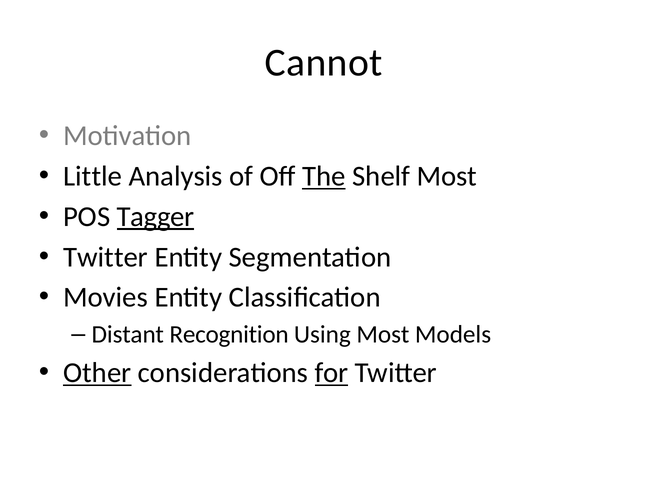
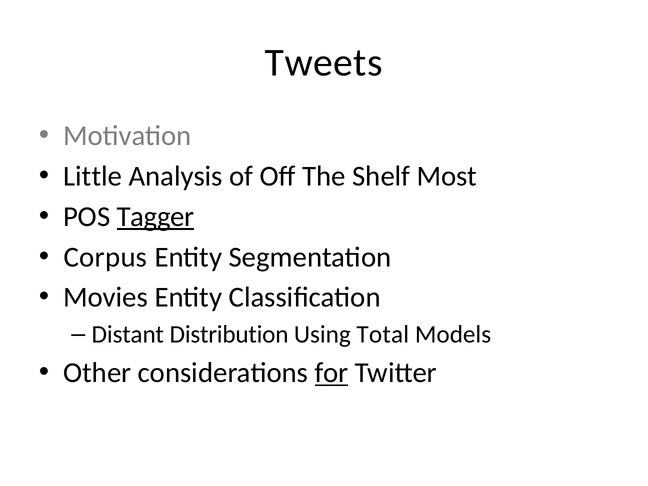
Cannot: Cannot -> Tweets
The underline: present -> none
Twitter at (106, 257): Twitter -> Corpus
Recognition: Recognition -> Distribution
Using Most: Most -> Total
Other underline: present -> none
